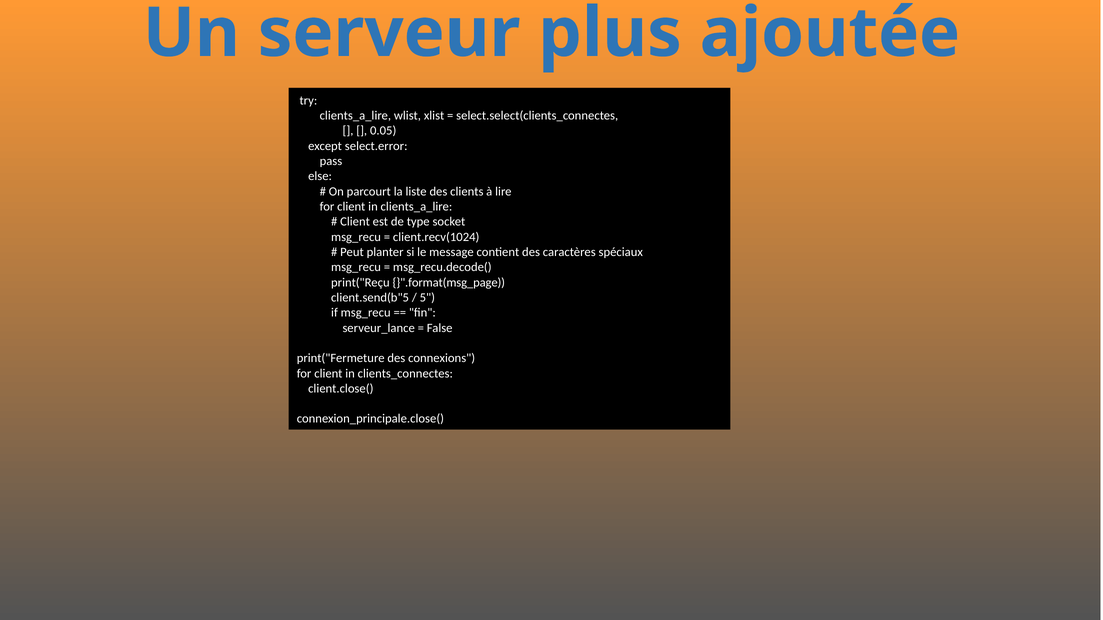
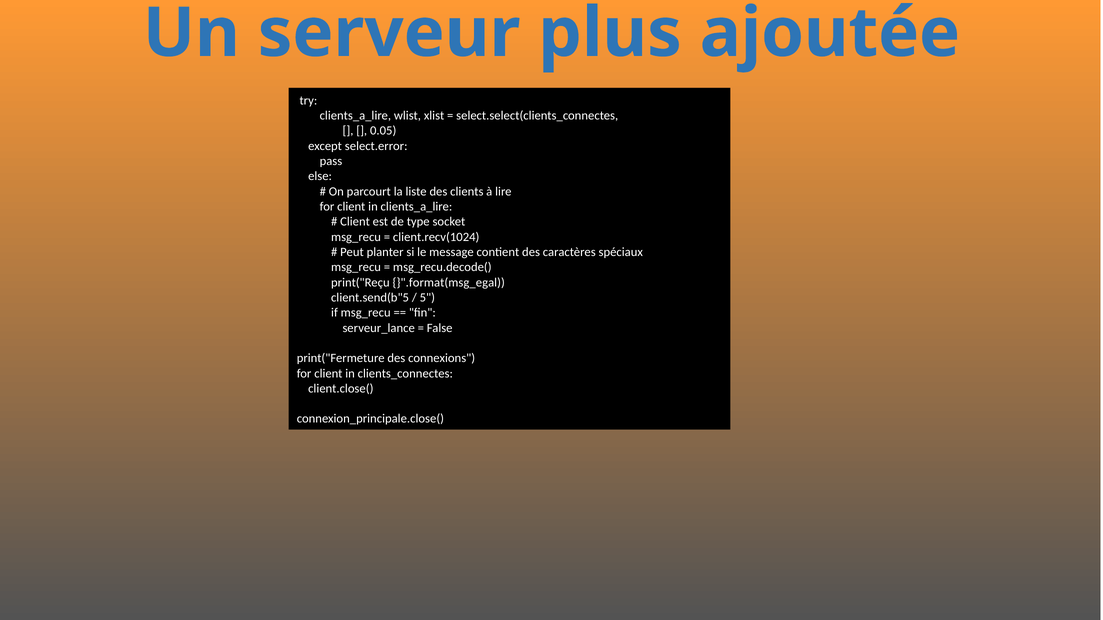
}".format(msg_page: }".format(msg_page -> }".format(msg_egal
